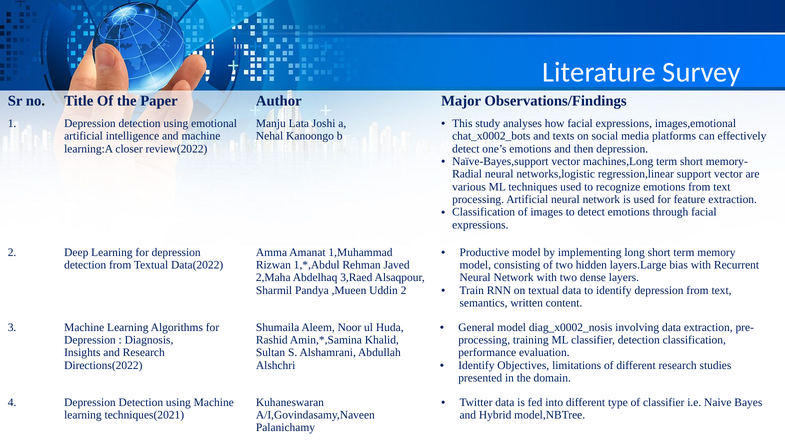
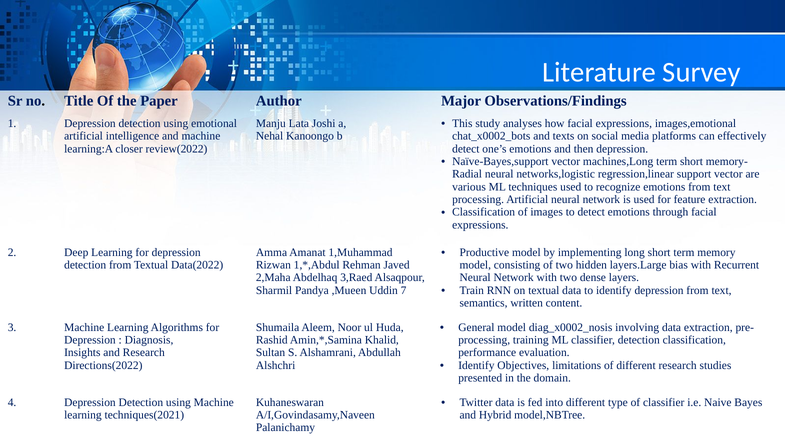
Uddin 2: 2 -> 7
